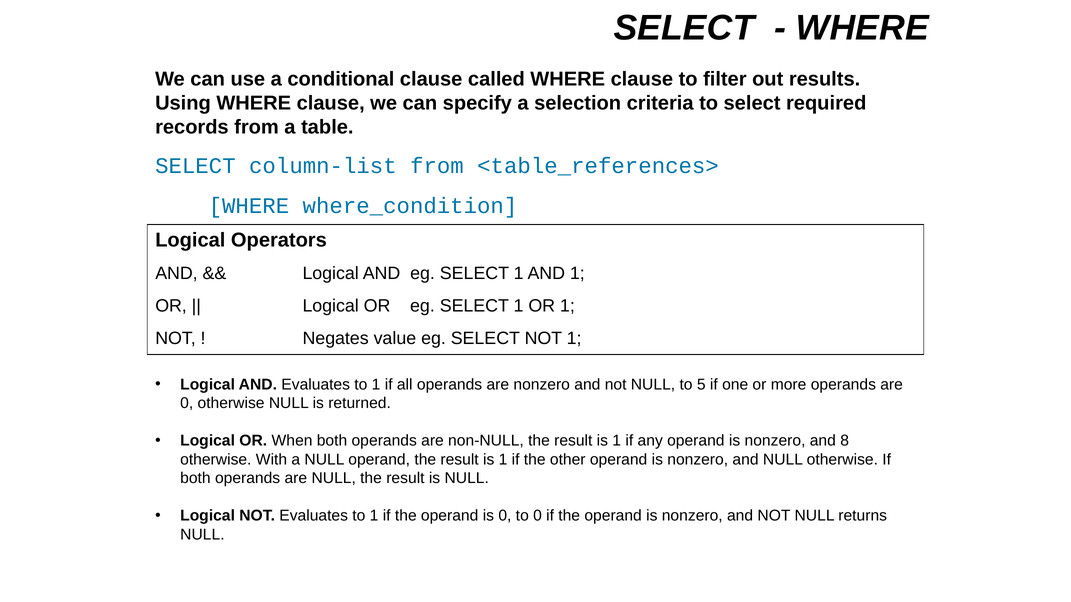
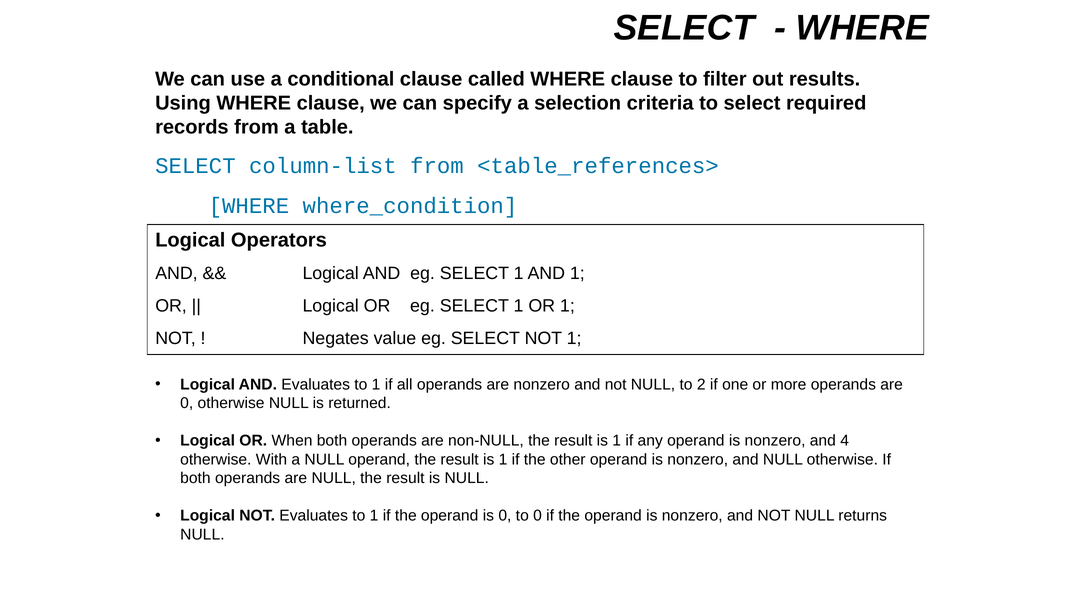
5: 5 -> 2
8: 8 -> 4
